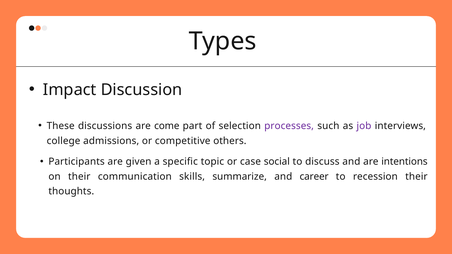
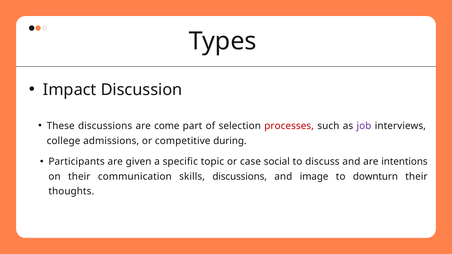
processes colour: purple -> red
others: others -> during
skills summarize: summarize -> discussions
career: career -> image
recession: recession -> downturn
